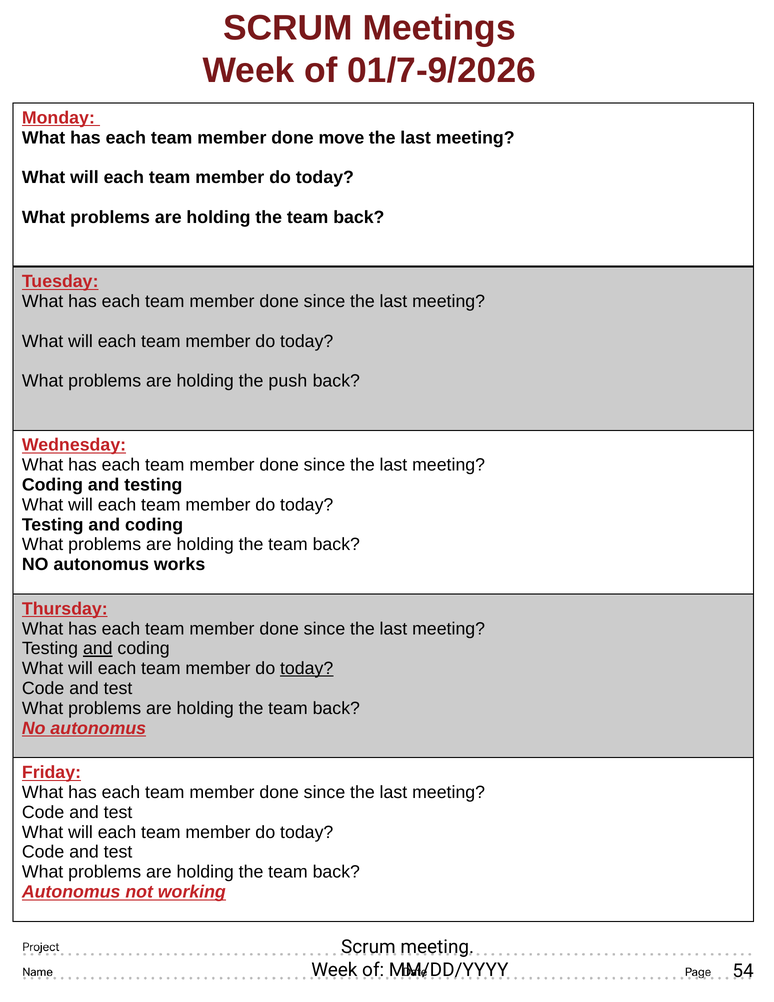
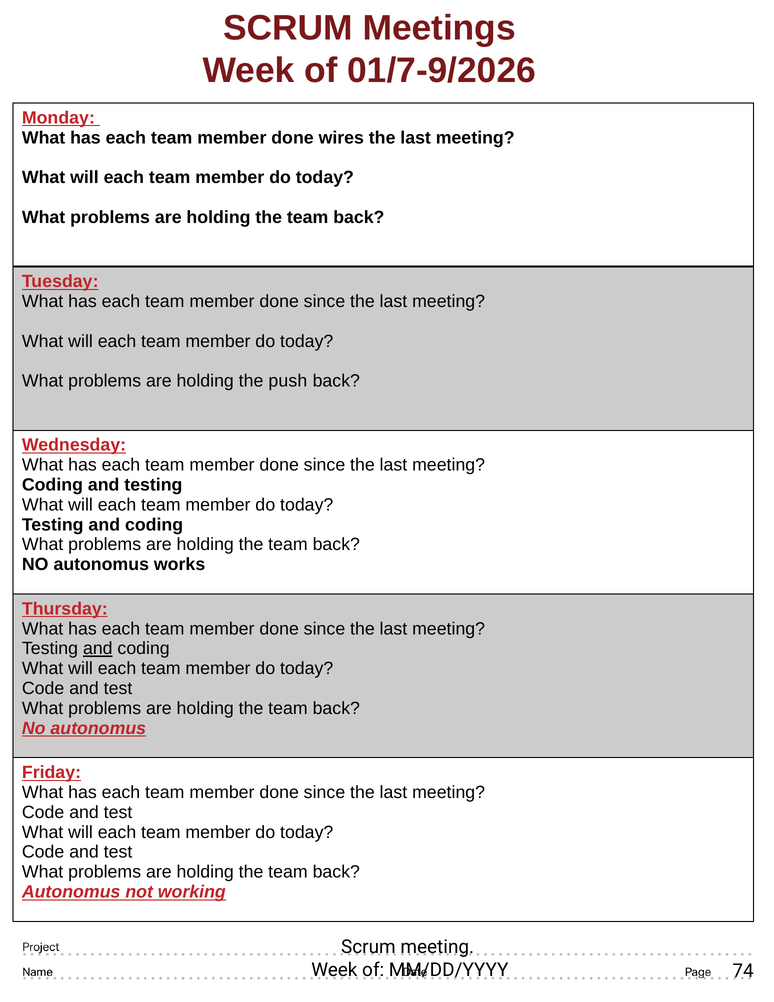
move: move -> wires
today at (307, 668) underline: present -> none
54: 54 -> 74
